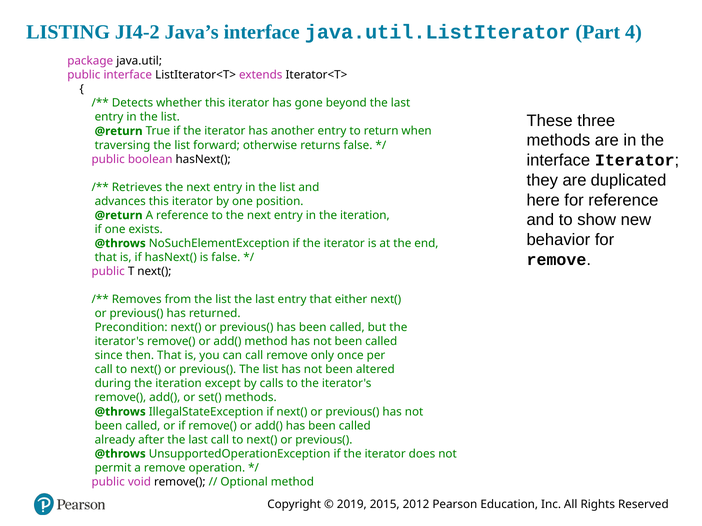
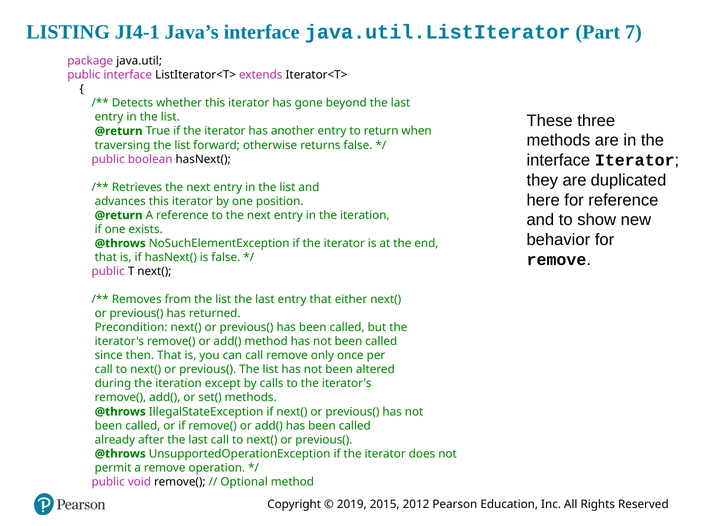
JI4-2: JI4-2 -> JI4-1
4: 4 -> 7
